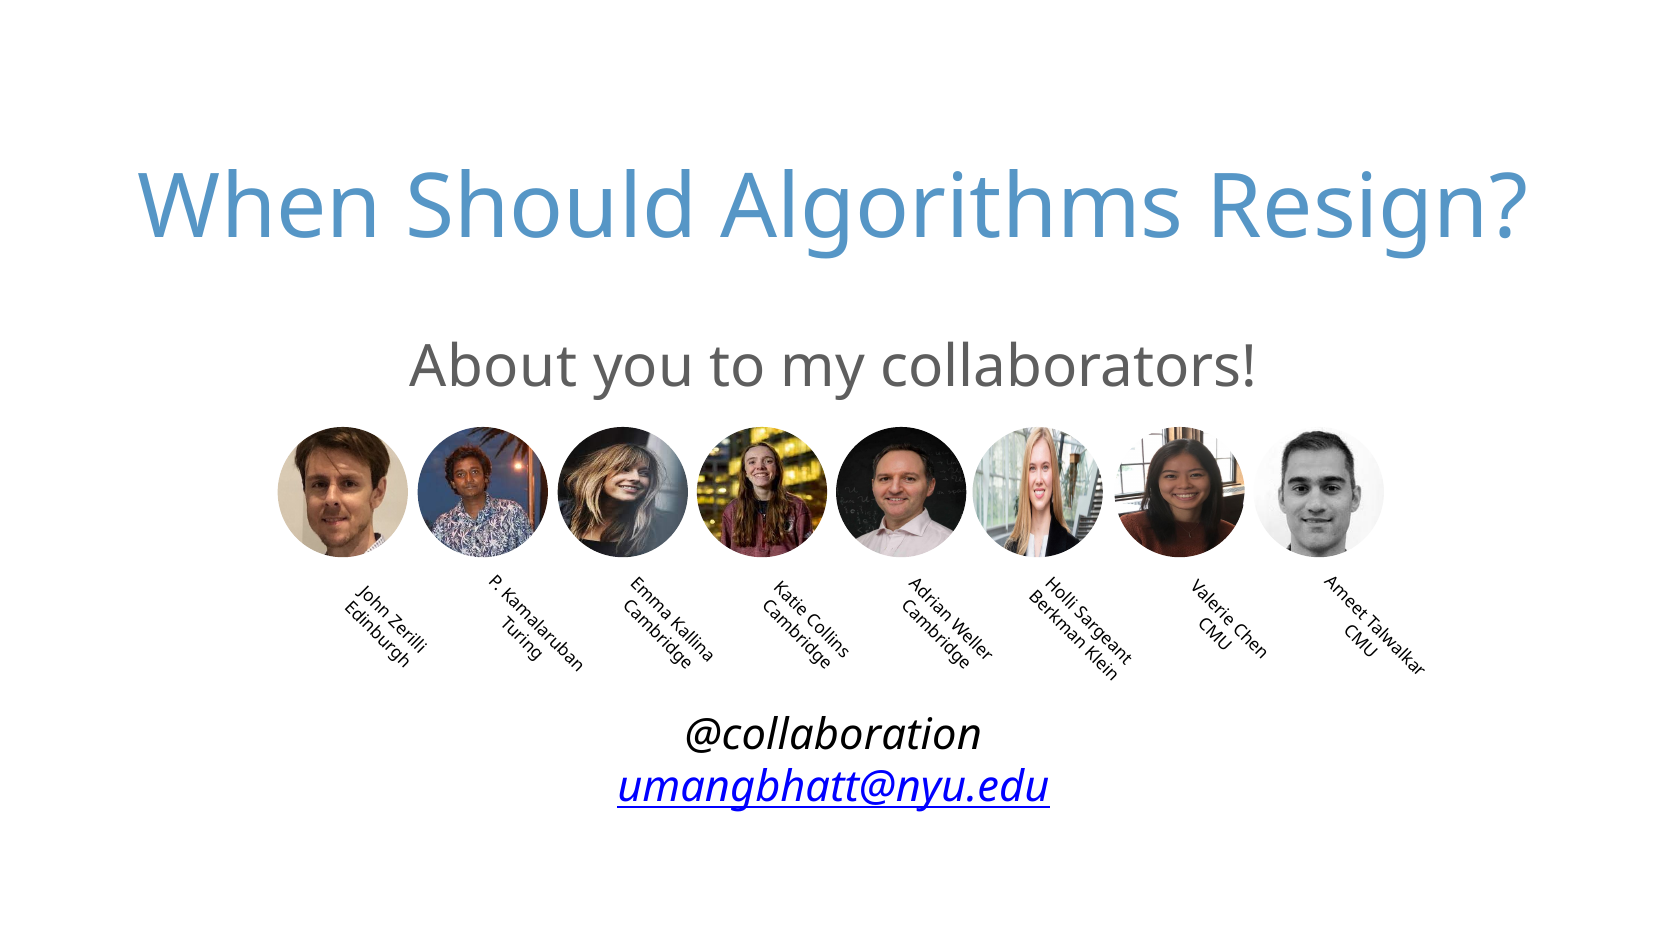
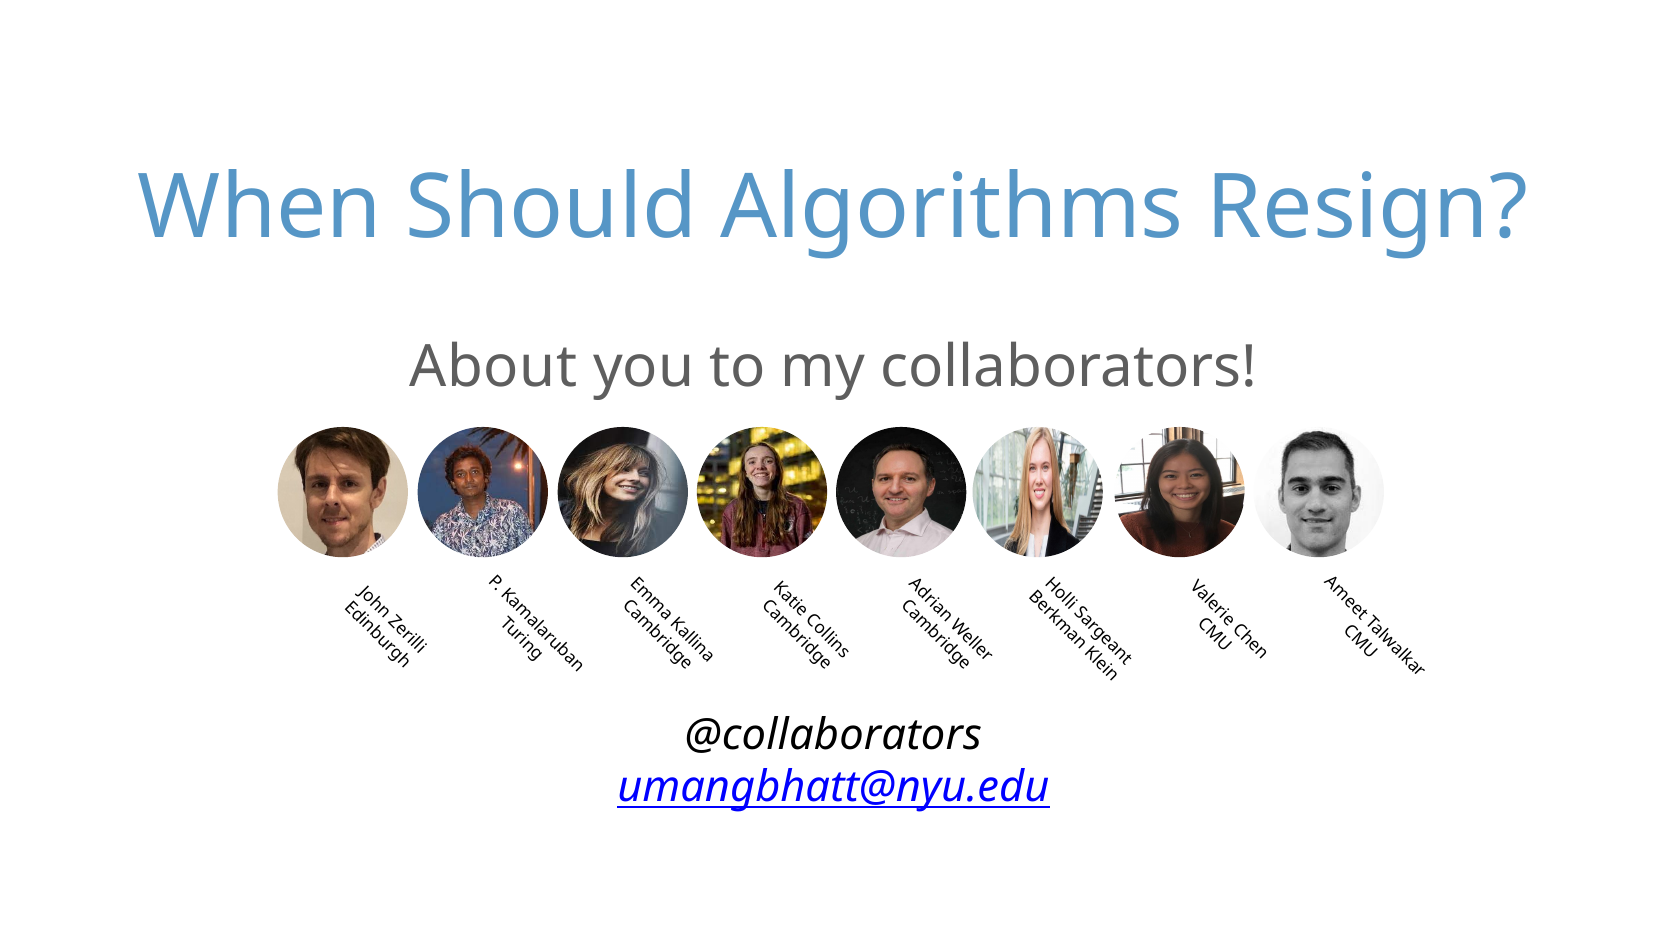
@collaboration: @collaboration -> @collaborators
